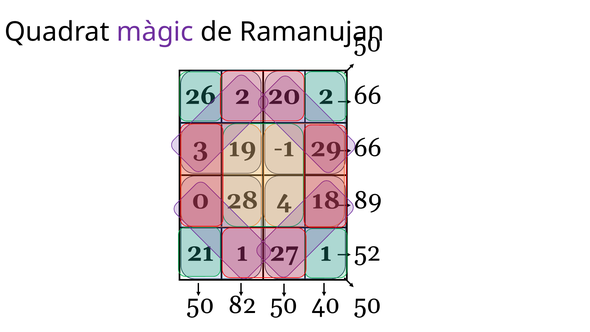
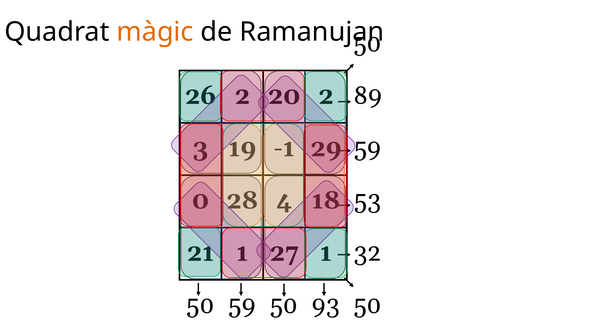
màgic colour: purple -> orange
66 at (368, 96): 66 -> 89
66 at (368, 148): 66 -> 59
89: 89 -> 53
52: 52 -> 32
50 82: 82 -> 59
40: 40 -> 93
